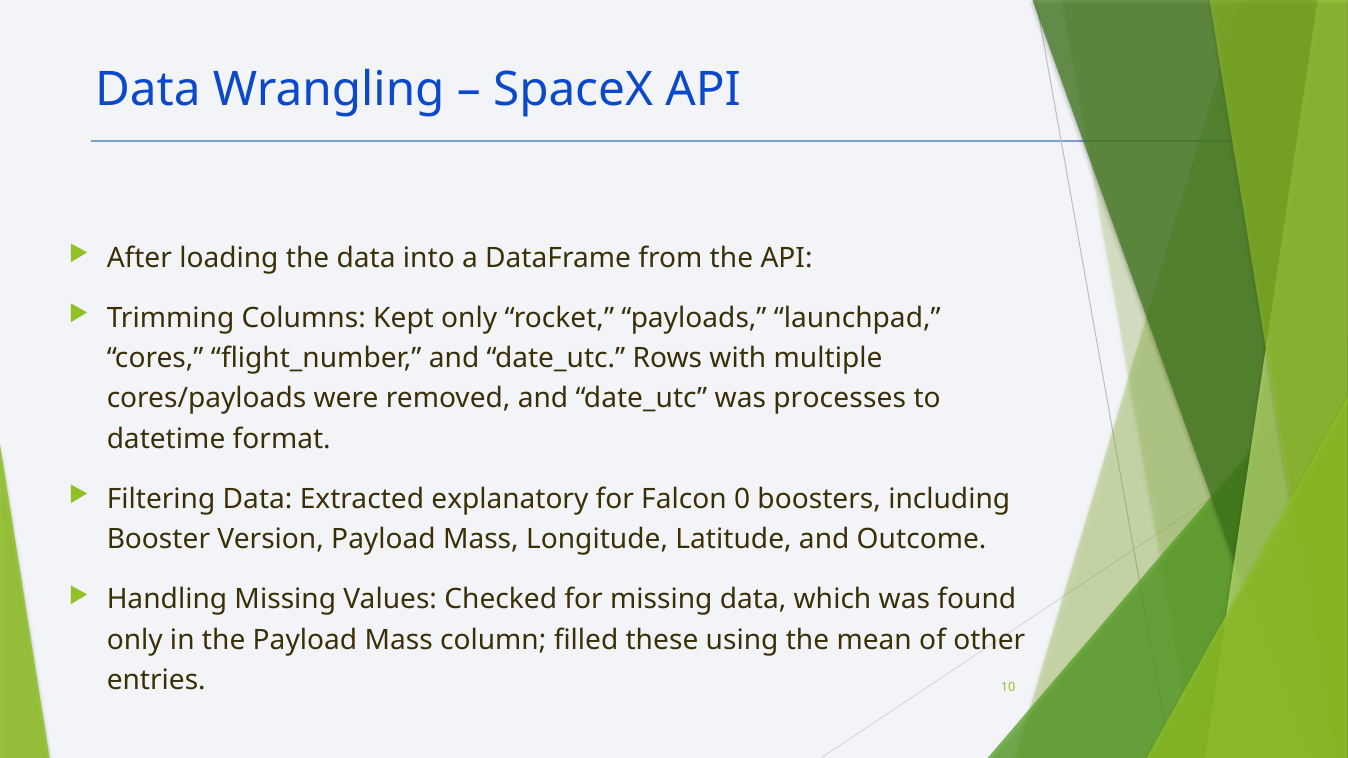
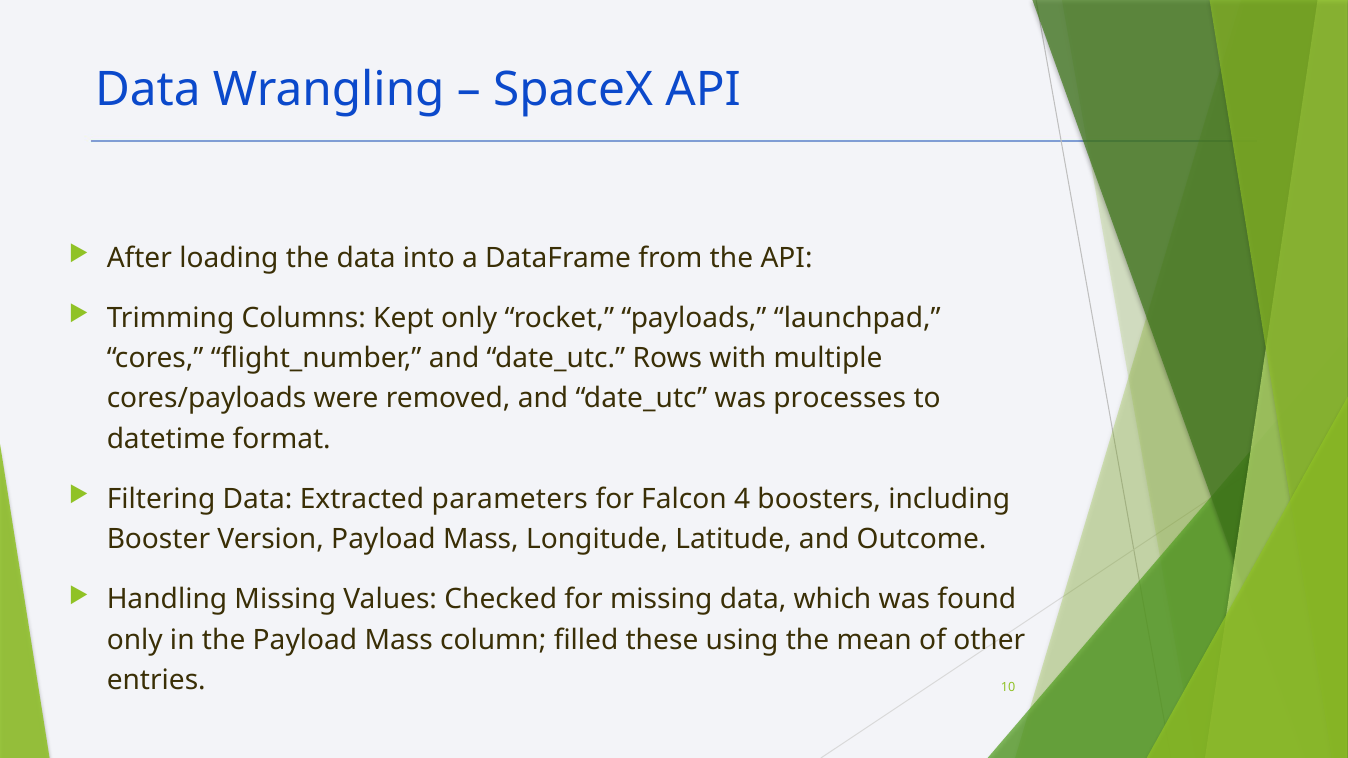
explanatory: explanatory -> parameters
0: 0 -> 4
